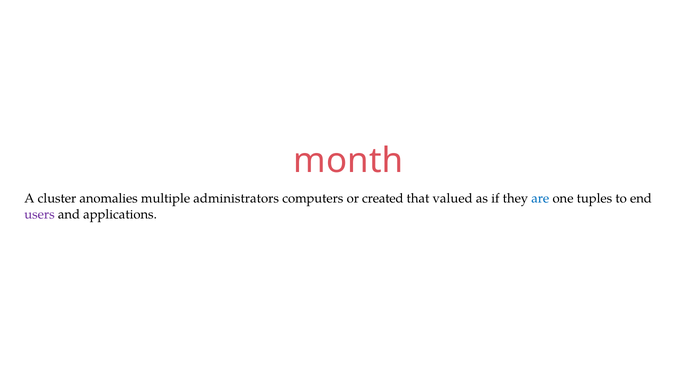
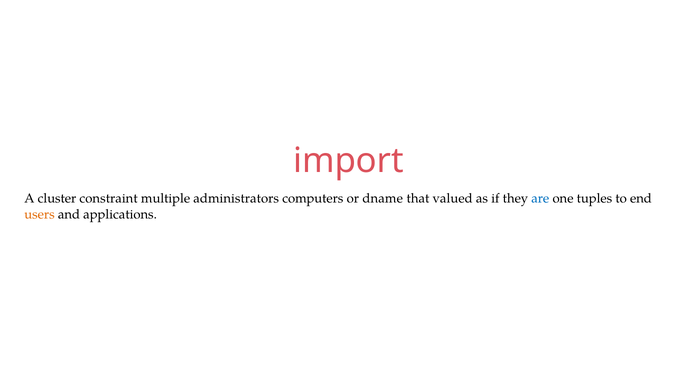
month: month -> import
anomalies: anomalies -> constraint
created: created -> dname
users colour: purple -> orange
